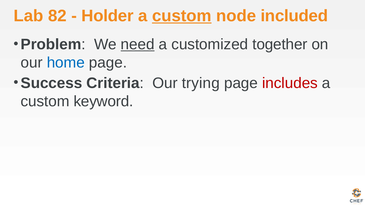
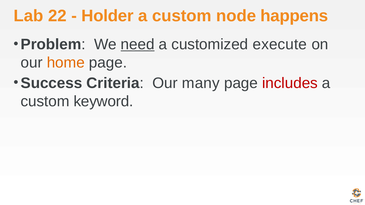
82: 82 -> 22
custom at (182, 16) underline: present -> none
included: included -> happens
together: together -> execute
home colour: blue -> orange
trying: trying -> many
